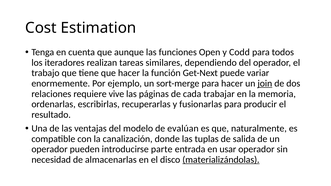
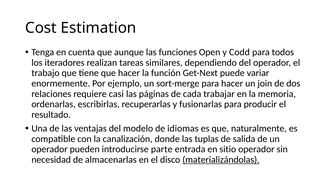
join underline: present -> none
vive: vive -> casi
evalúan: evalúan -> idiomas
usar: usar -> sitio
